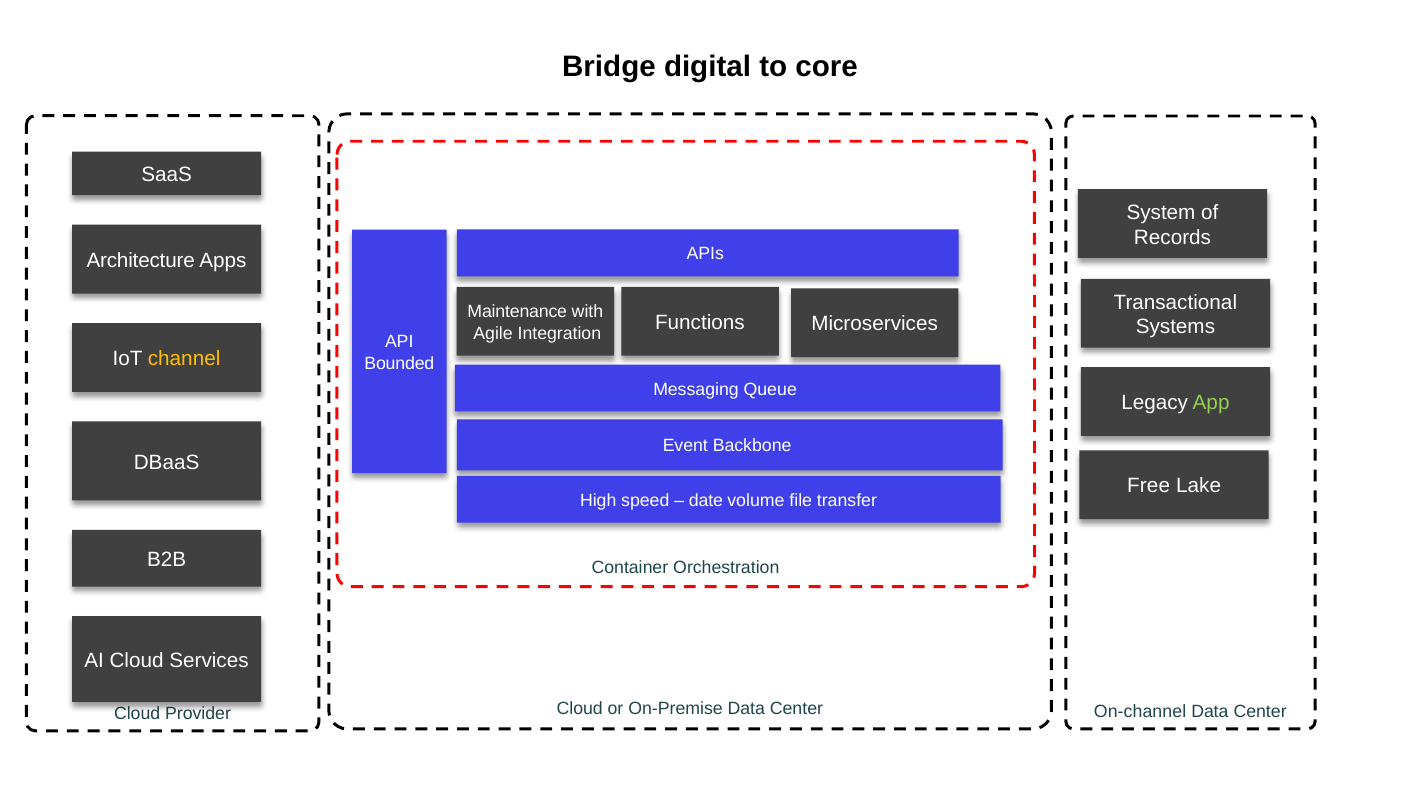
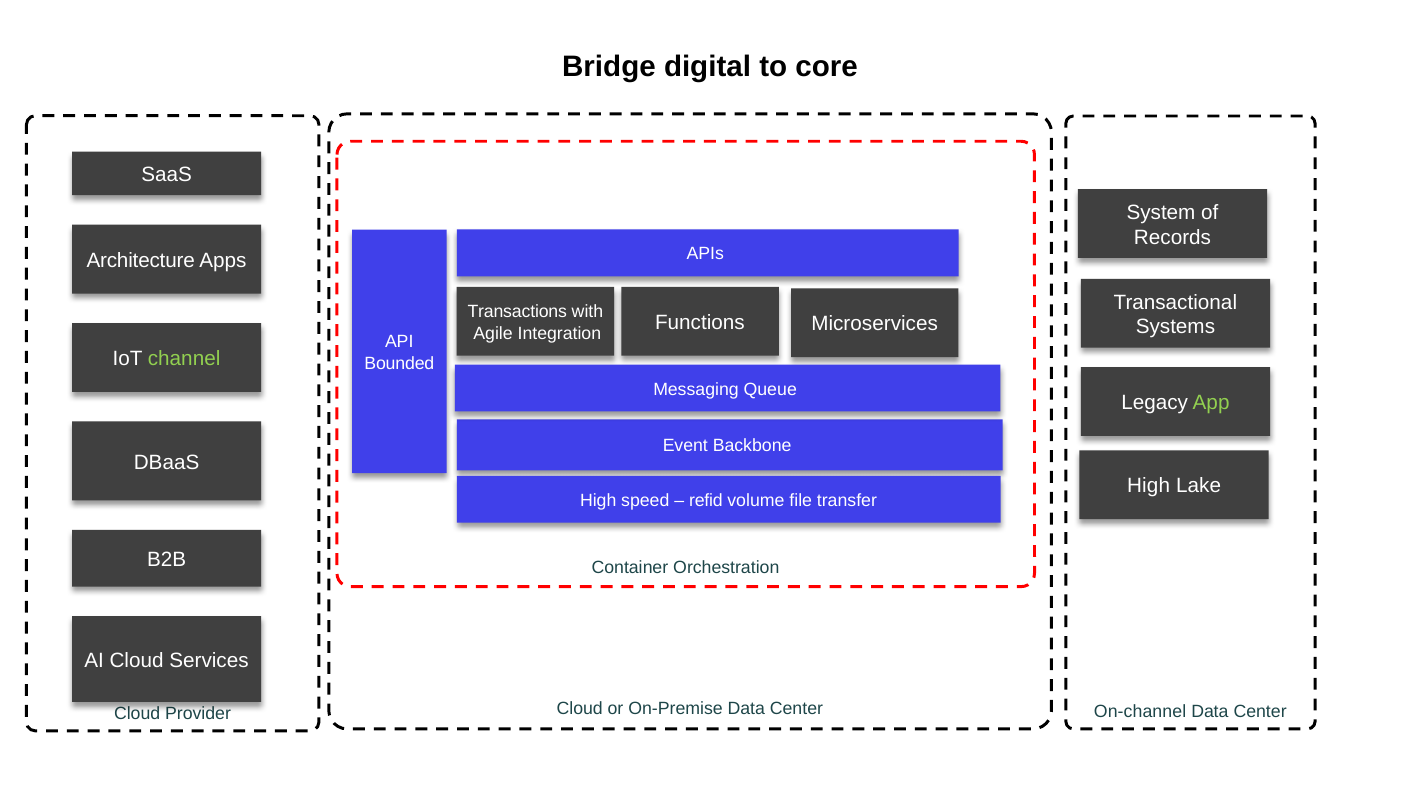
Maintenance: Maintenance -> Transactions
channel colour: yellow -> light green
Free at (1149, 486): Free -> High
date: date -> refid
